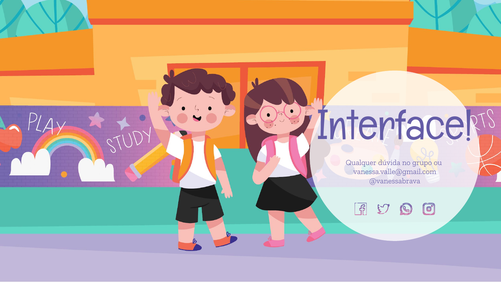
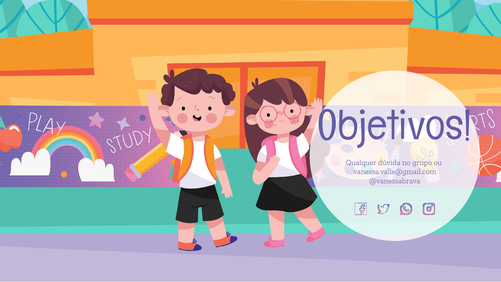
Interface: Interface -> Objetivos
